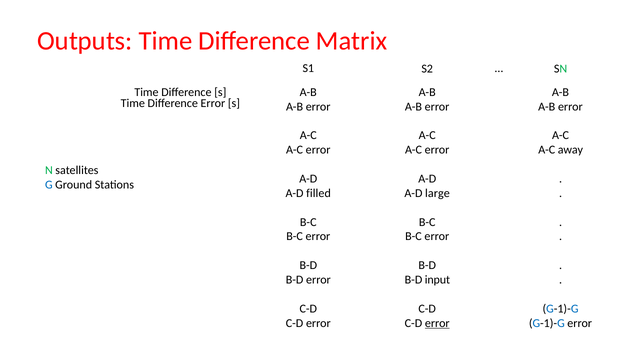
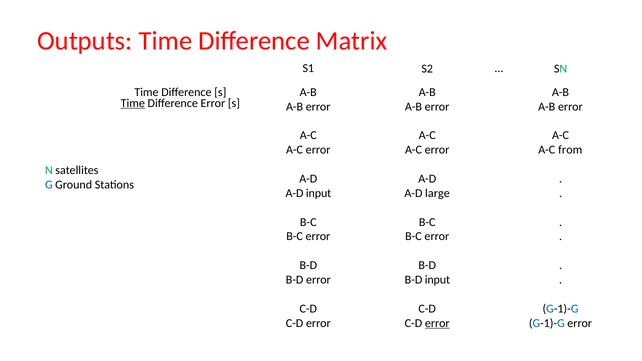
Time at (133, 103) underline: none -> present
away: away -> from
A-D filled: filled -> input
